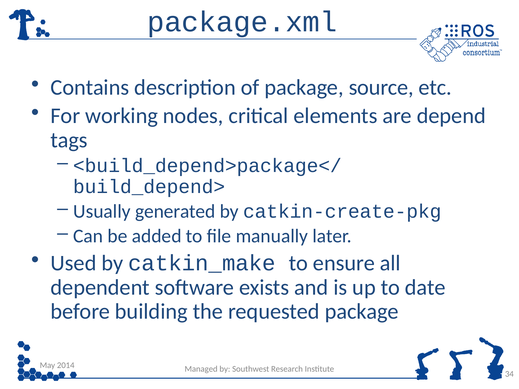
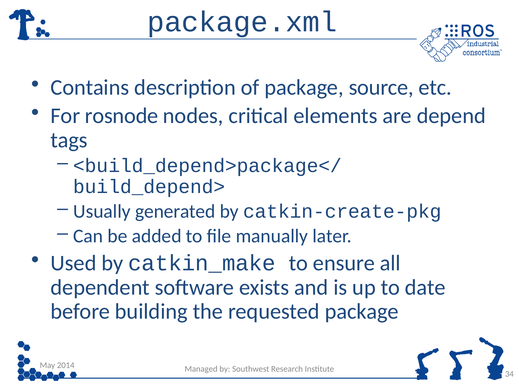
working: working -> rosnode
